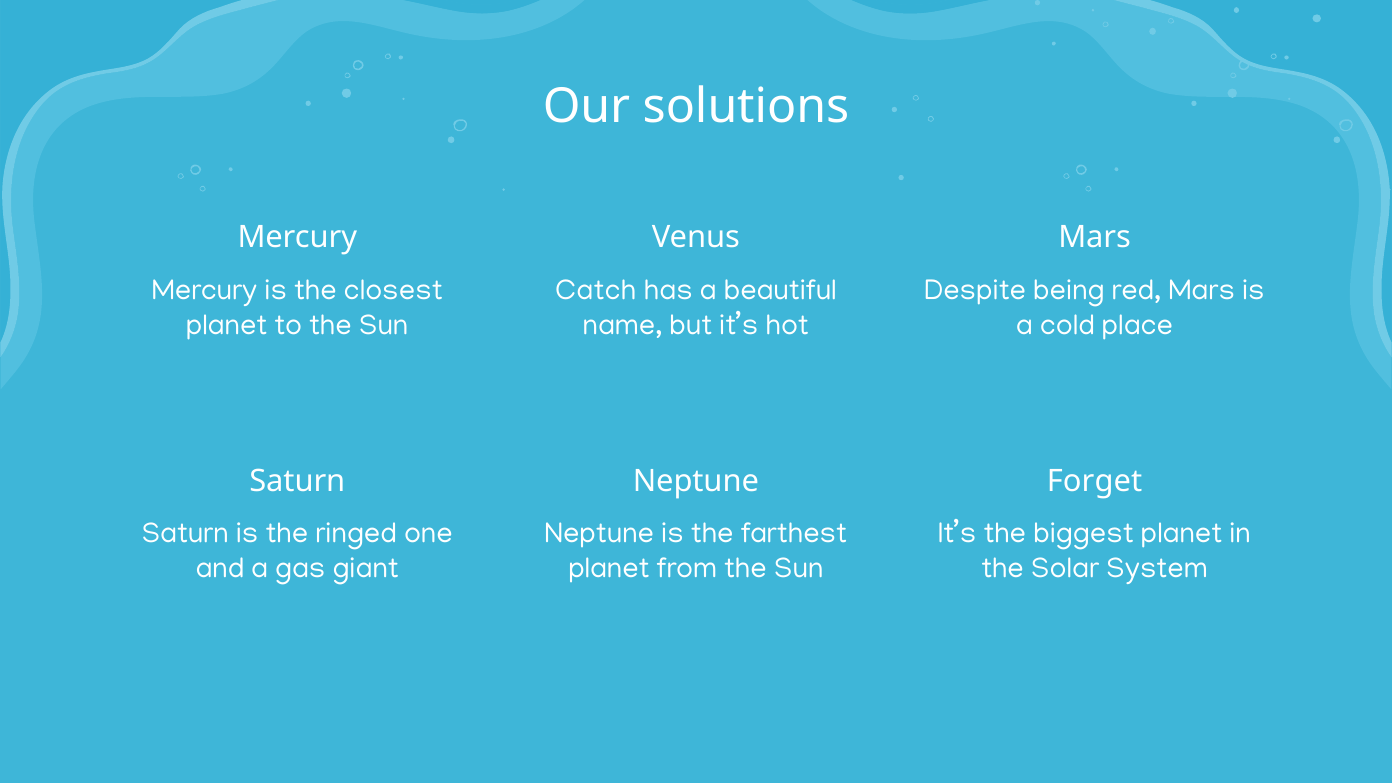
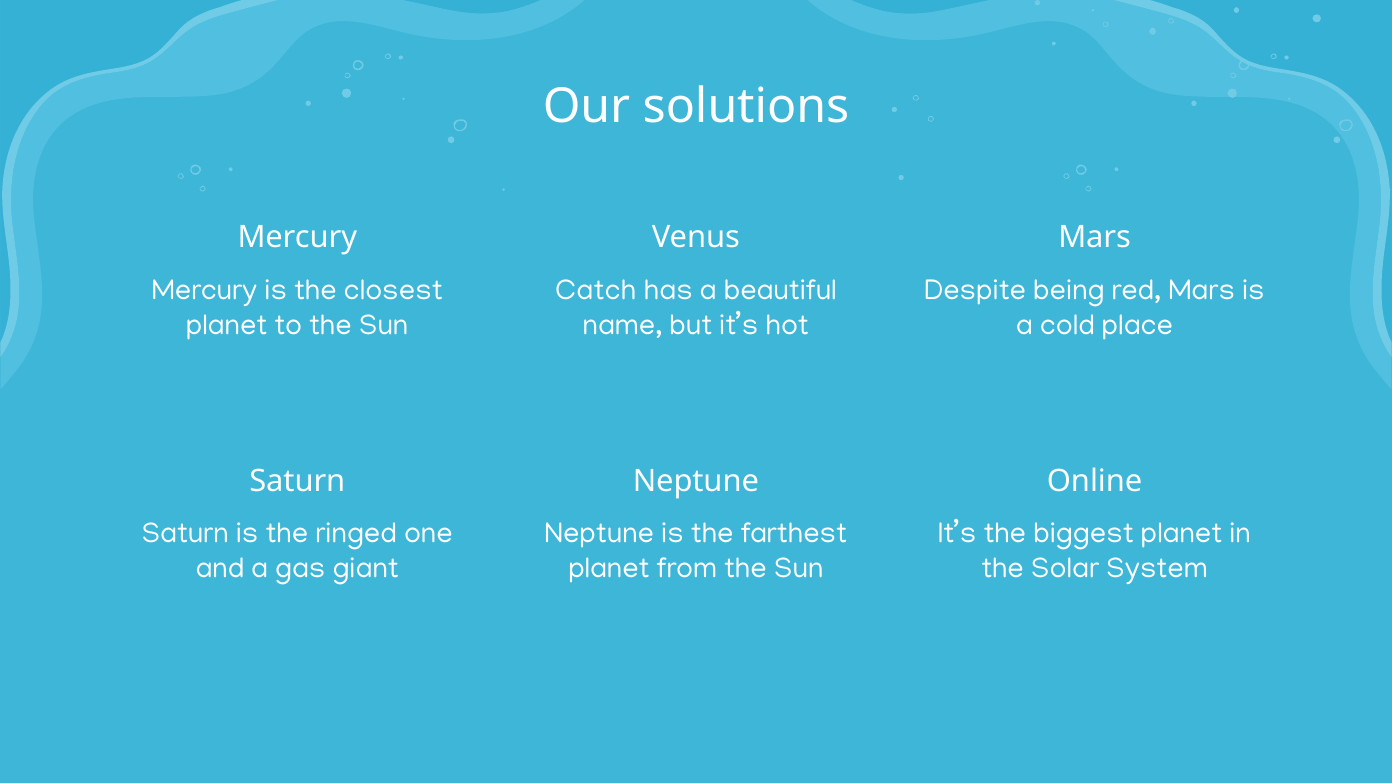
Forget: Forget -> Online
